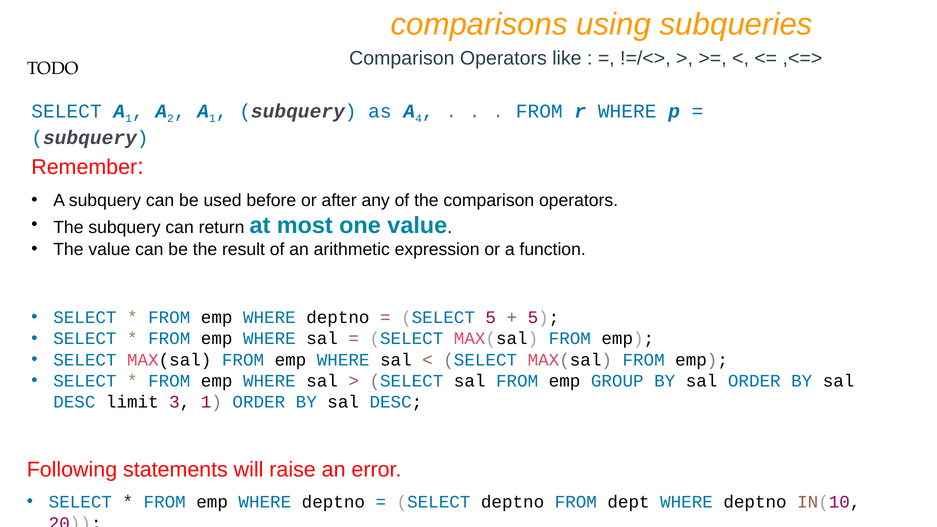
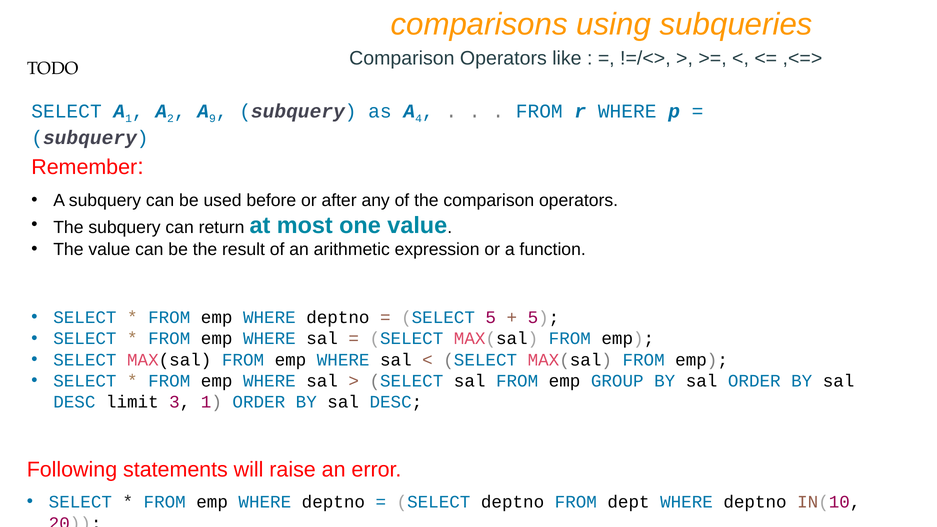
1 at (212, 119): 1 -> 9
